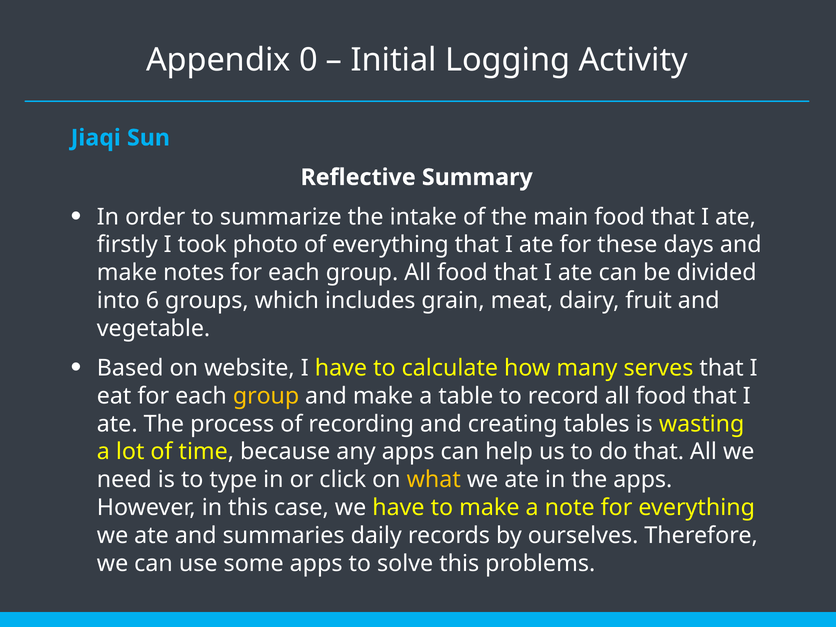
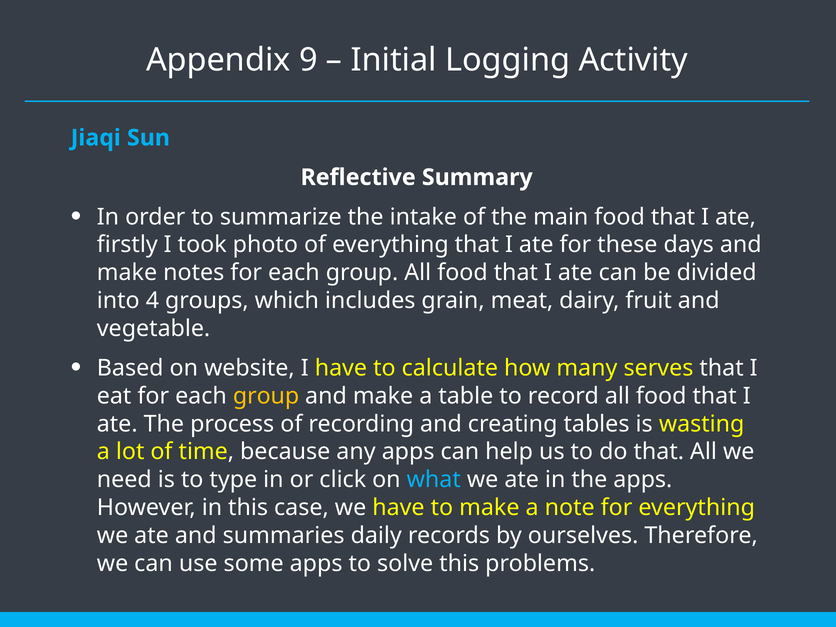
0: 0 -> 9
6: 6 -> 4
what colour: yellow -> light blue
